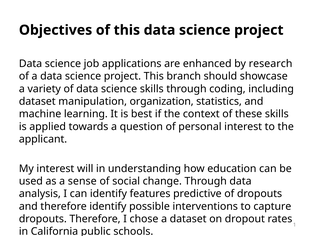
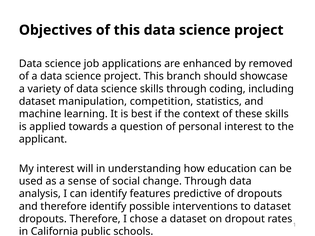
research: research -> removed
organization: organization -> competition
to capture: capture -> dataset
